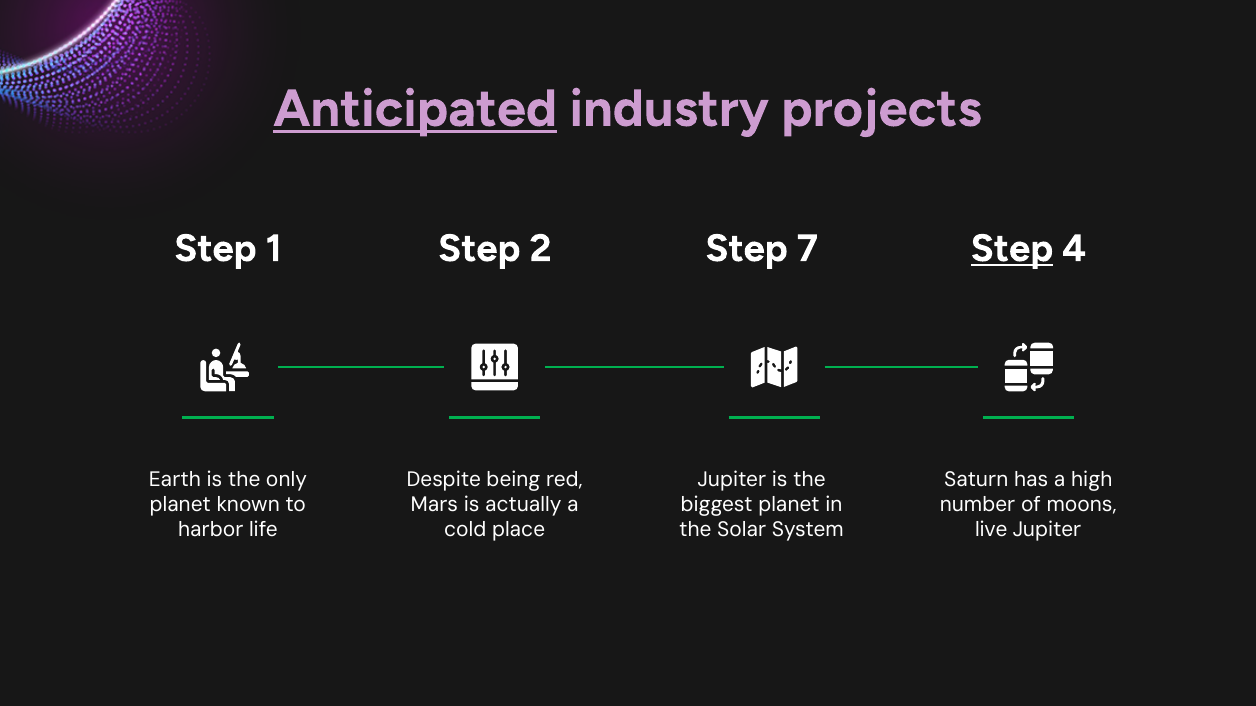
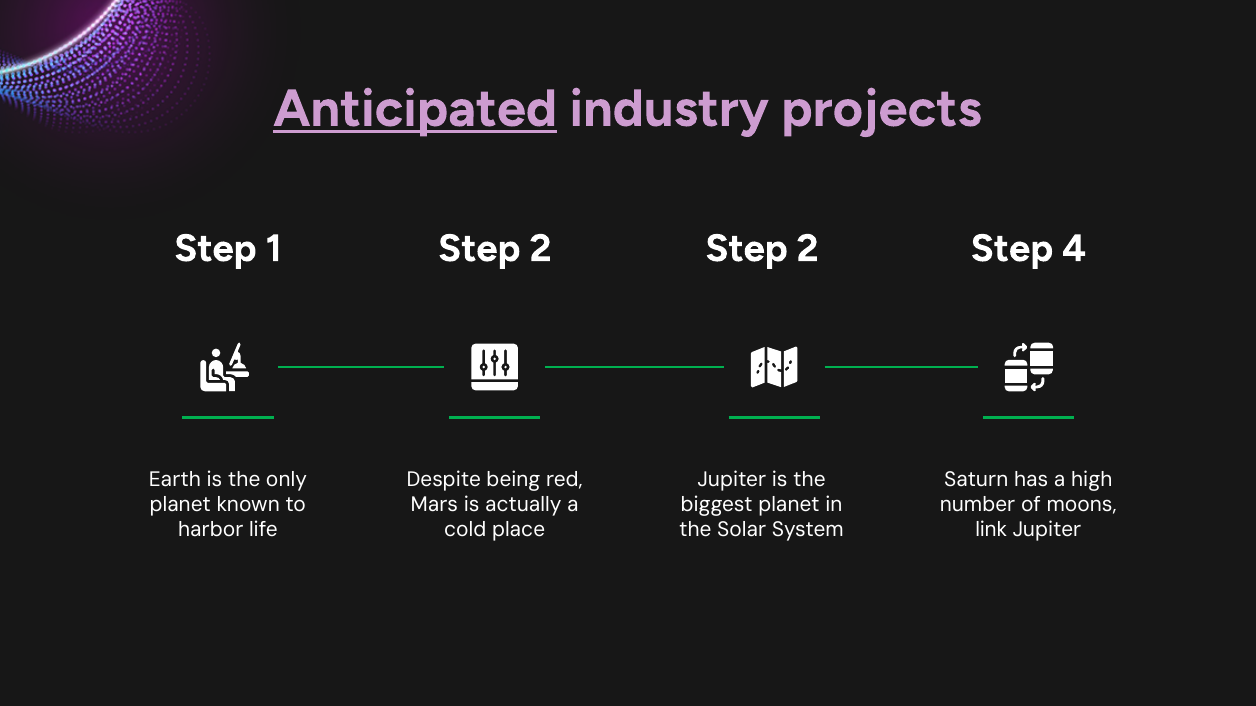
7 at (807, 249): 7 -> 2
Step at (1012, 249) underline: present -> none
live: live -> link
